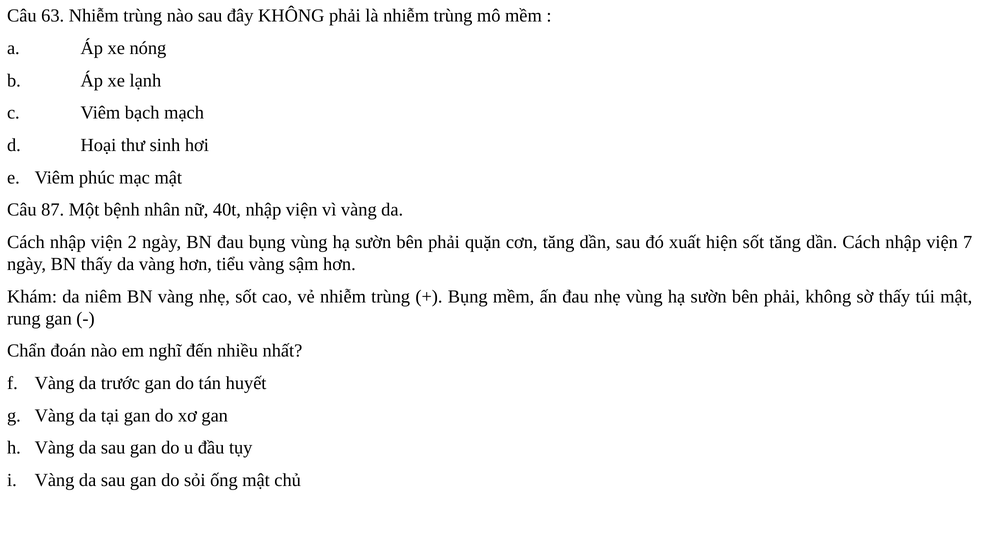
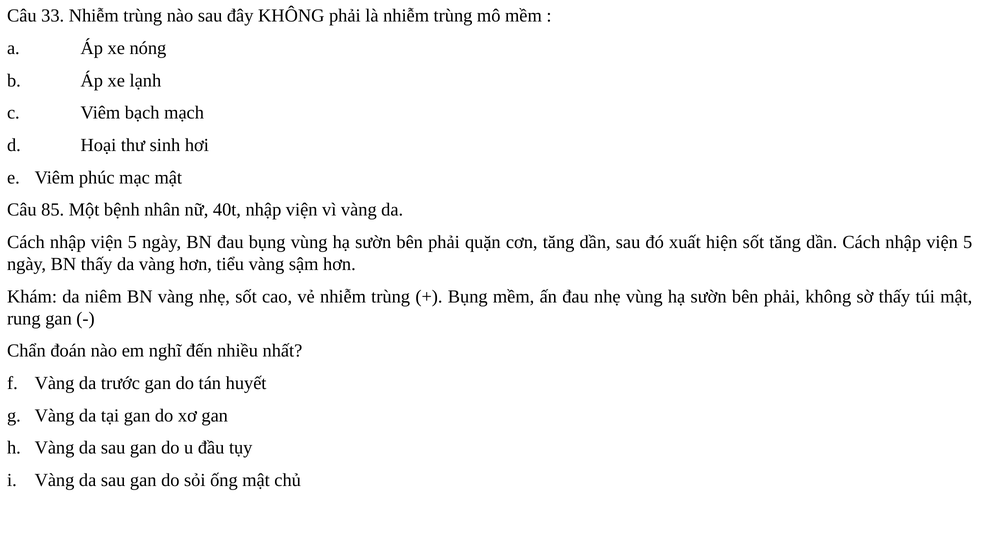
63: 63 -> 33
87: 87 -> 85
2 at (132, 242): 2 -> 5
7 at (968, 242): 7 -> 5
